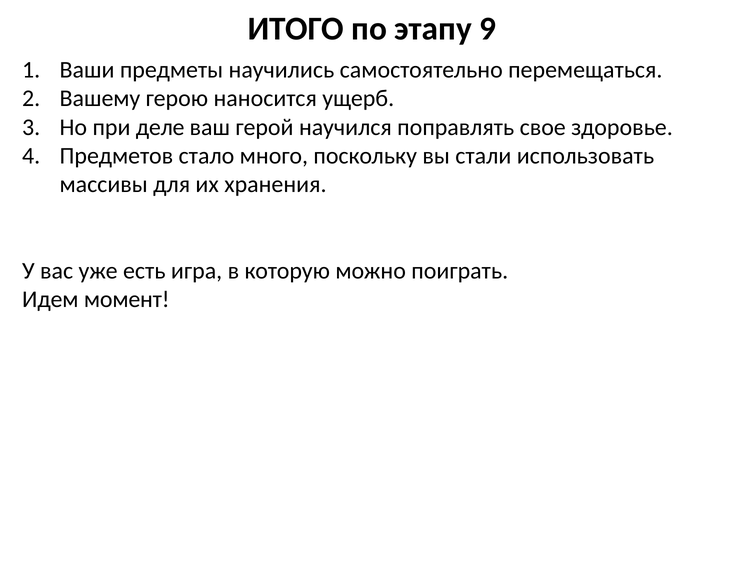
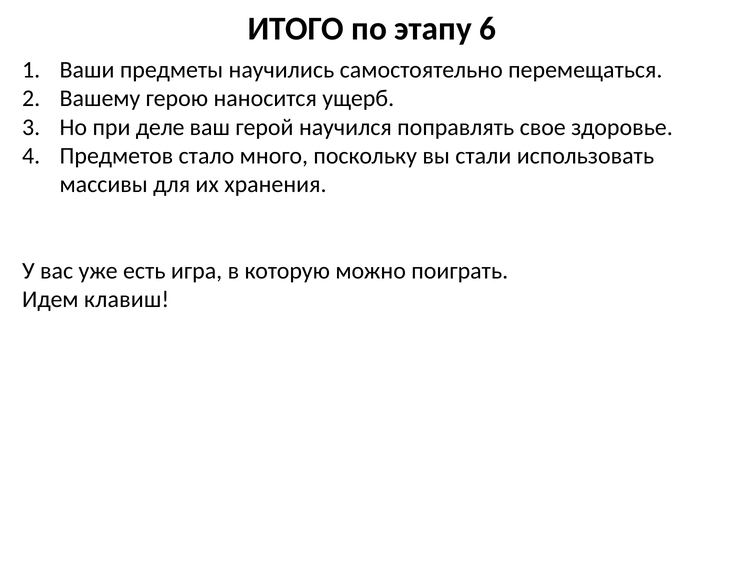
9: 9 -> 6
момент: момент -> клавиш
